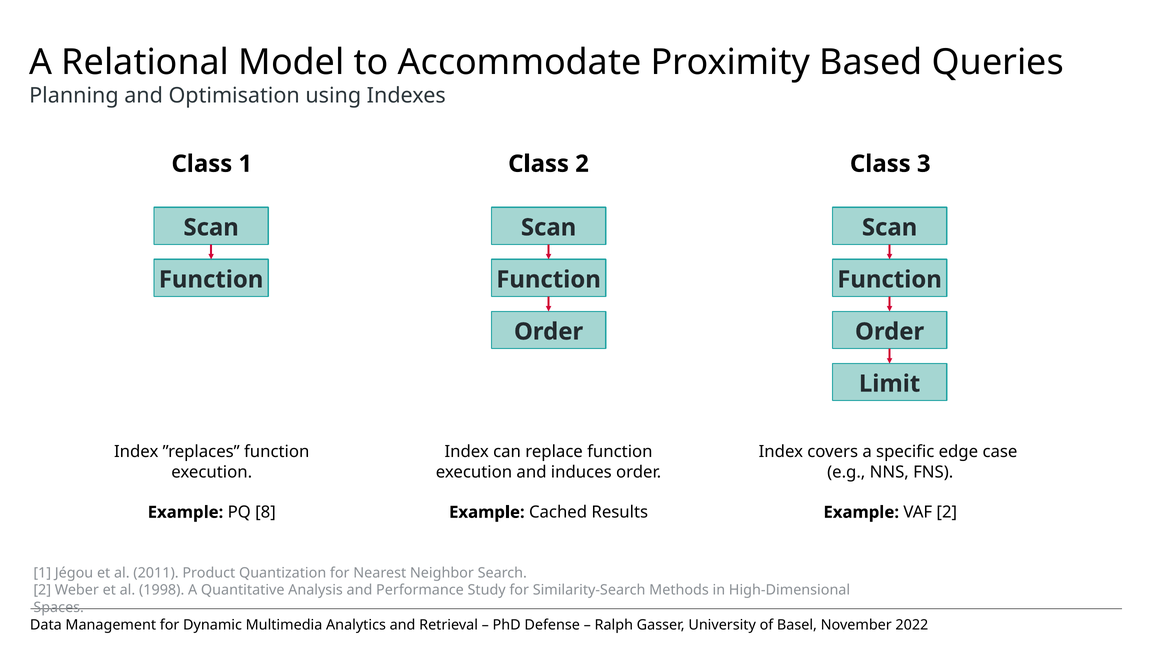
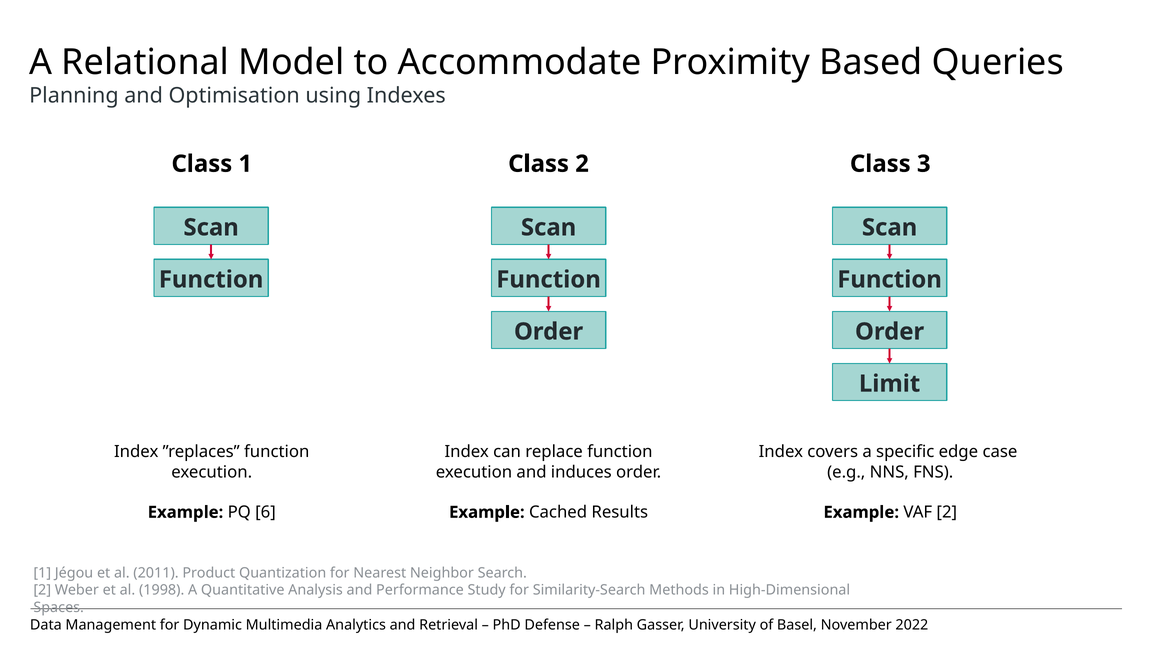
8: 8 -> 6
